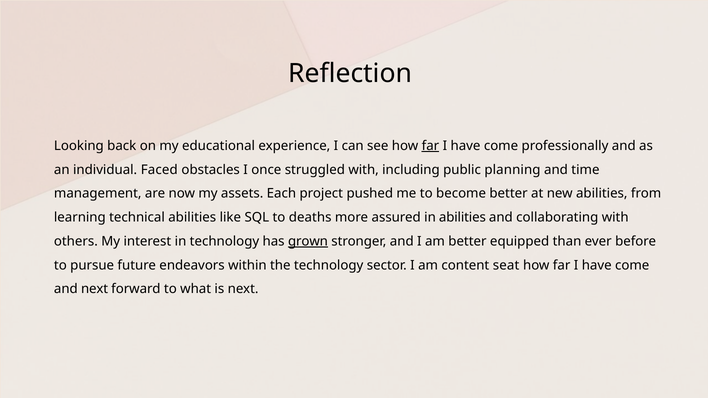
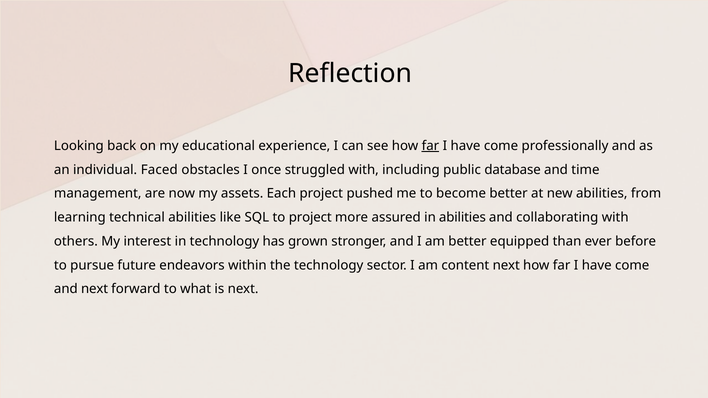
planning: planning -> database
to deaths: deaths -> project
grown underline: present -> none
content seat: seat -> next
